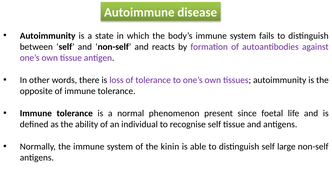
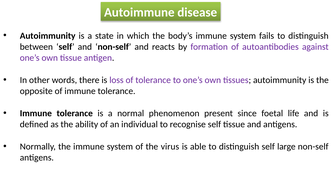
kinin: kinin -> virus
